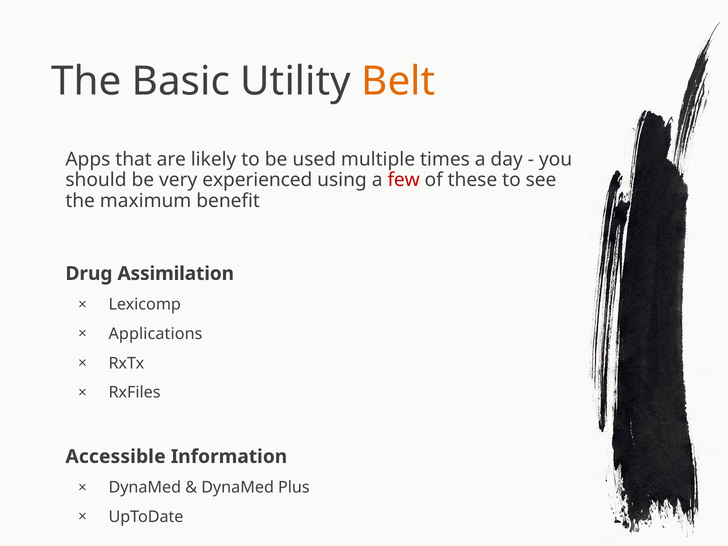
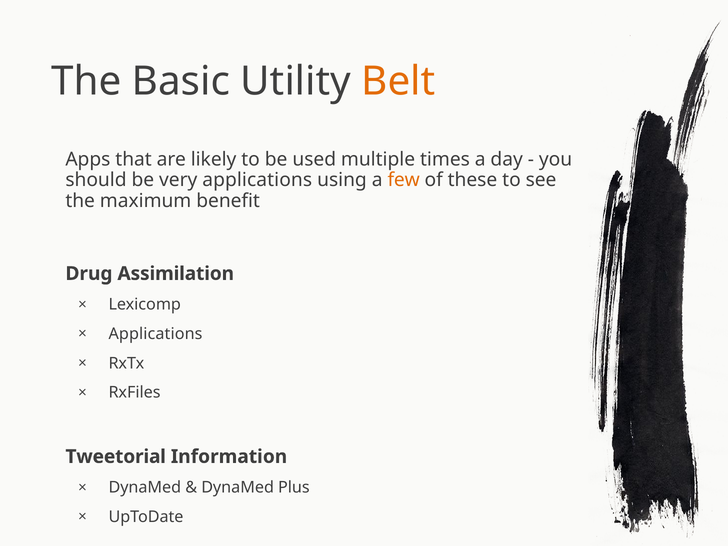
very experienced: experienced -> applications
few colour: red -> orange
Accessible: Accessible -> Tweetorial
